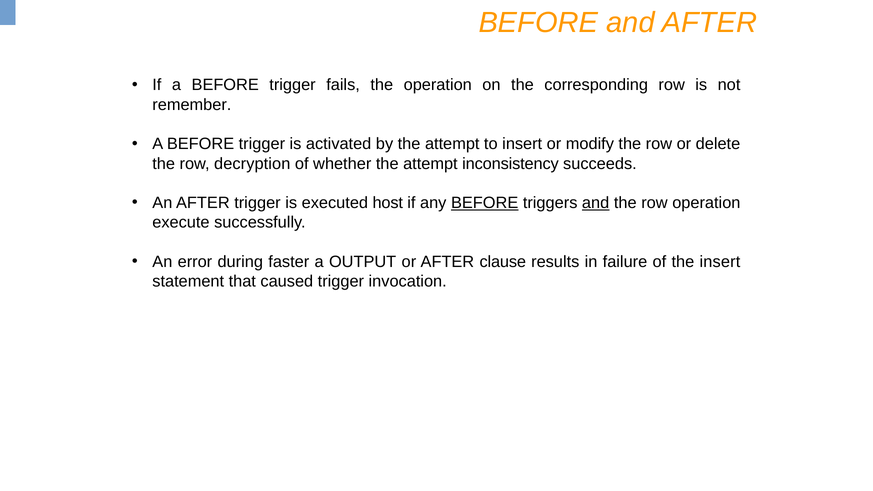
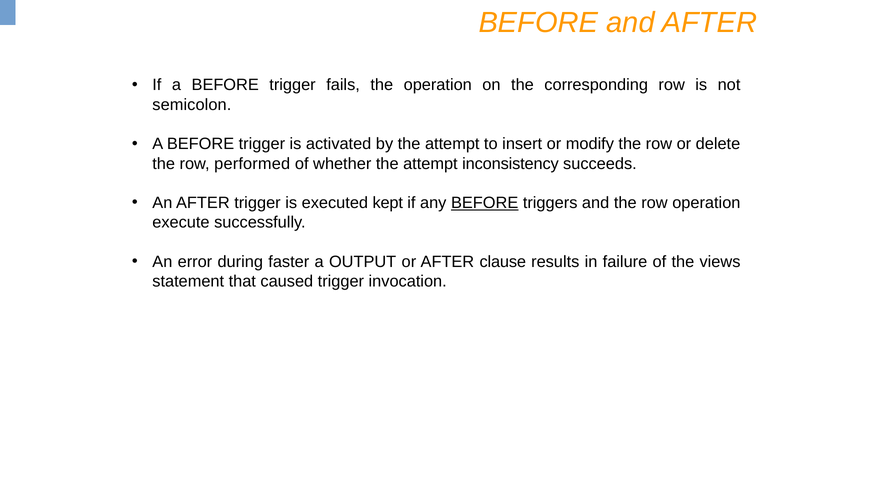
remember: remember -> semicolon
decryption: decryption -> performed
host: host -> kept
and at (596, 203) underline: present -> none
the insert: insert -> views
